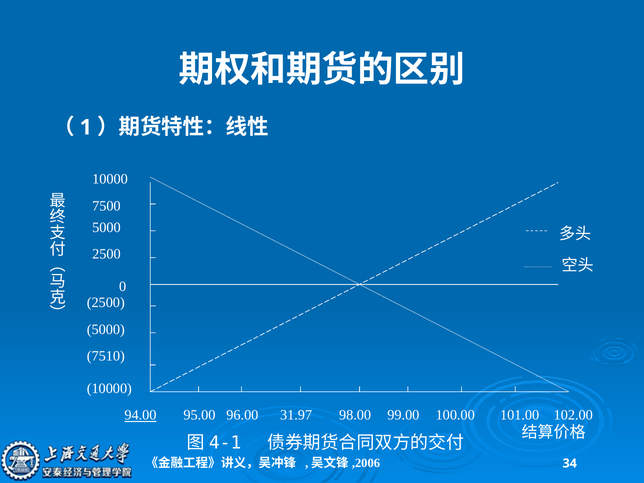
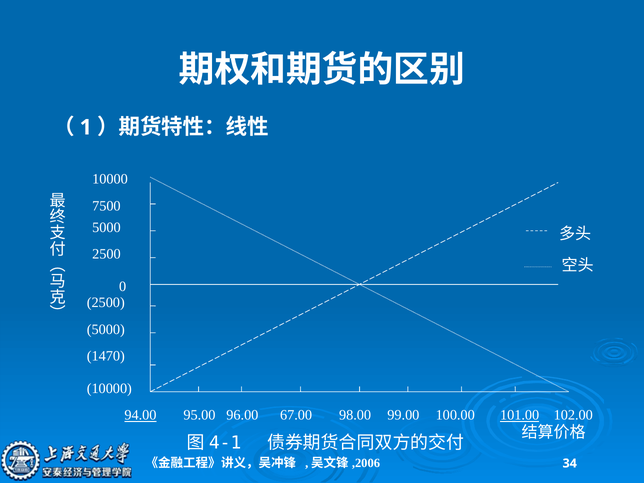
7510: 7510 -> 1470
31.97: 31.97 -> 67.00
101.00 underline: none -> present
